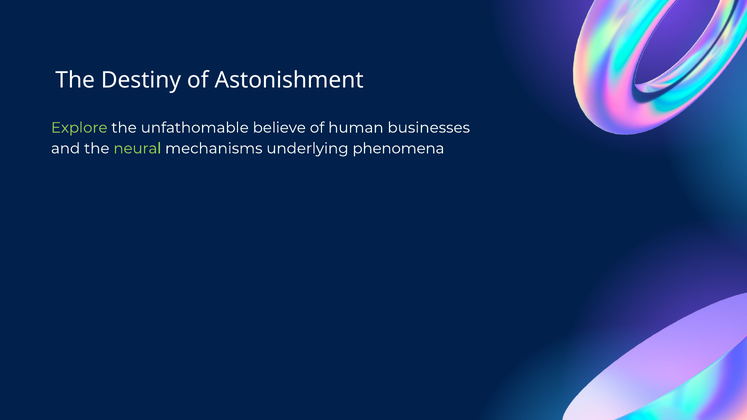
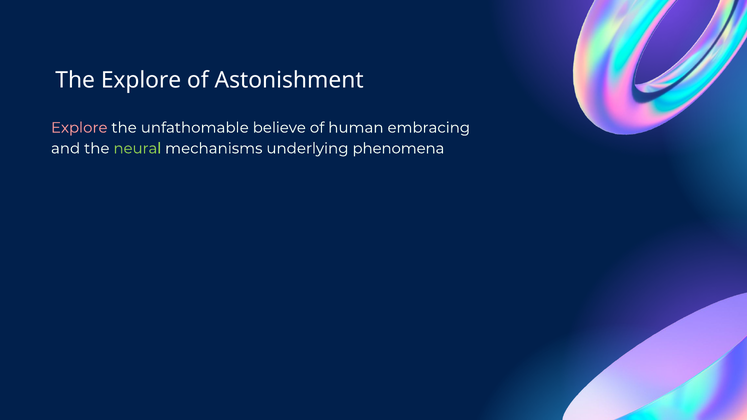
The Destiny: Destiny -> Explore
Explore at (79, 128) colour: light green -> pink
businesses: businesses -> embracing
